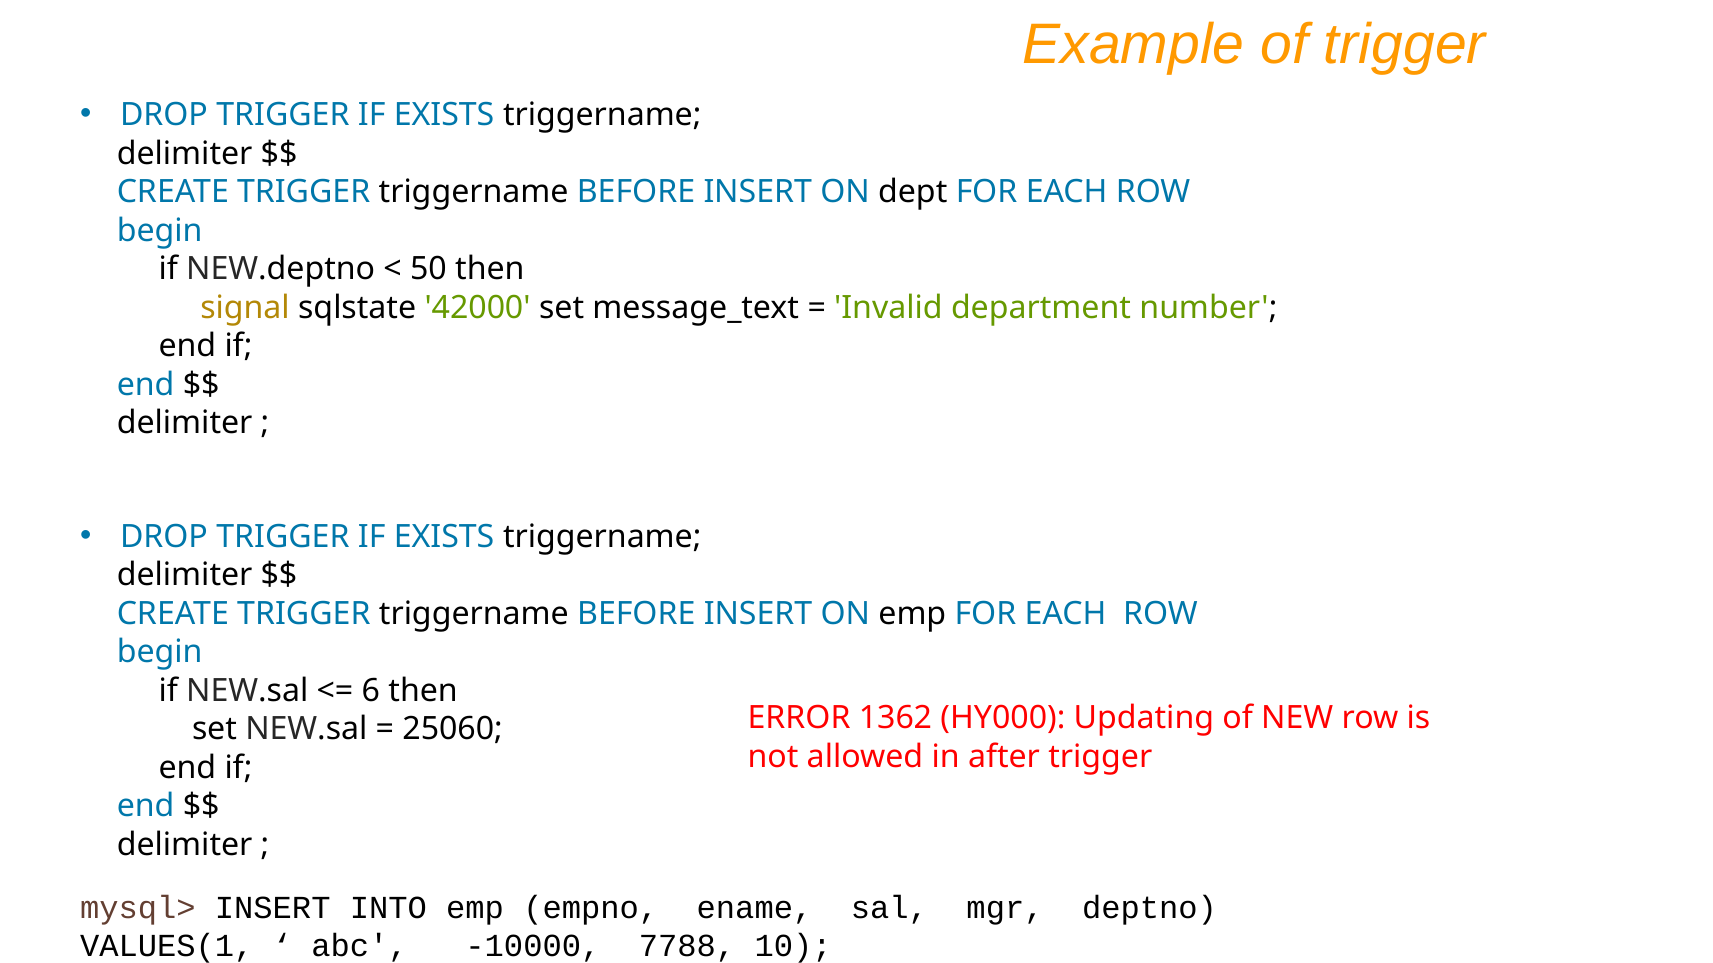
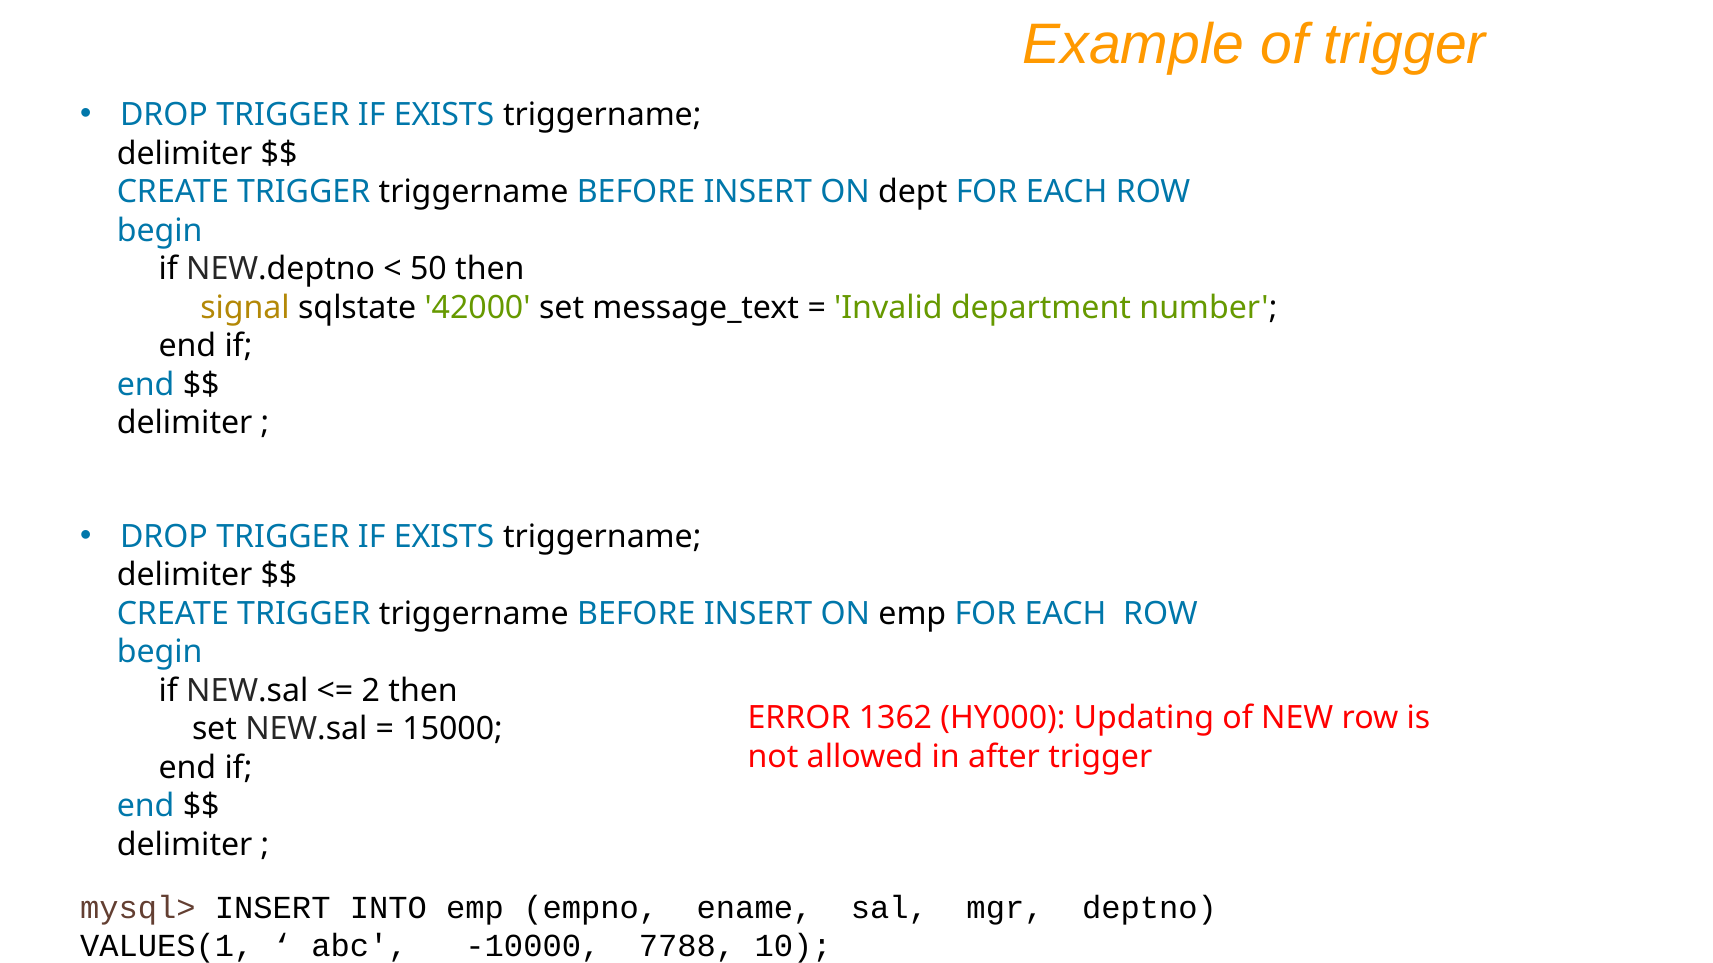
6: 6 -> 2
25060: 25060 -> 15000
